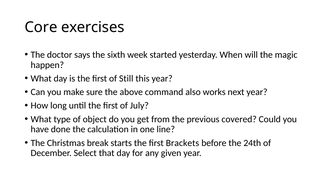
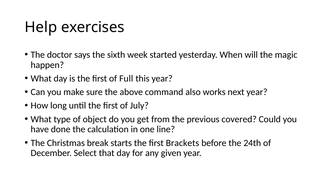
Core: Core -> Help
Still: Still -> Full
